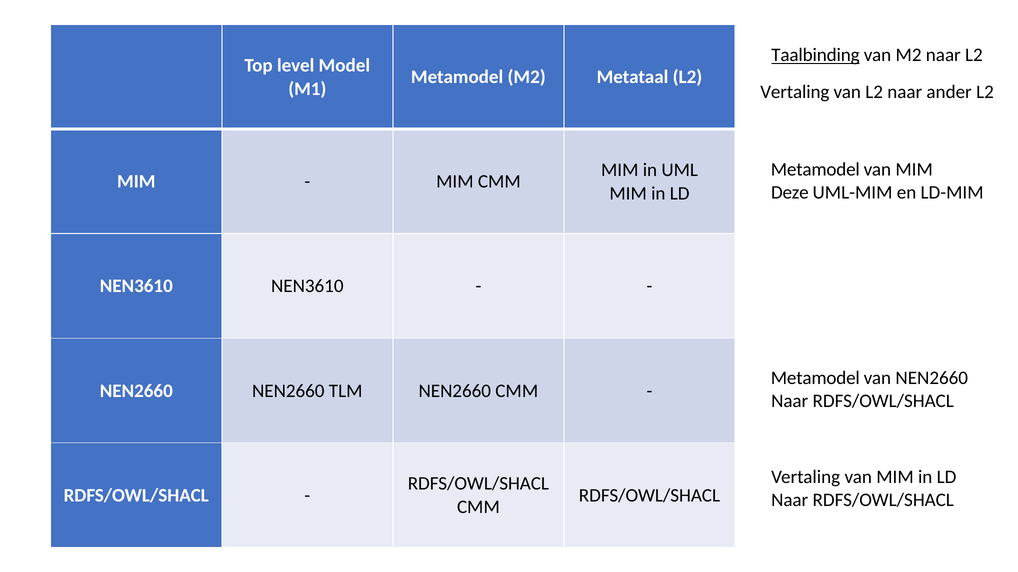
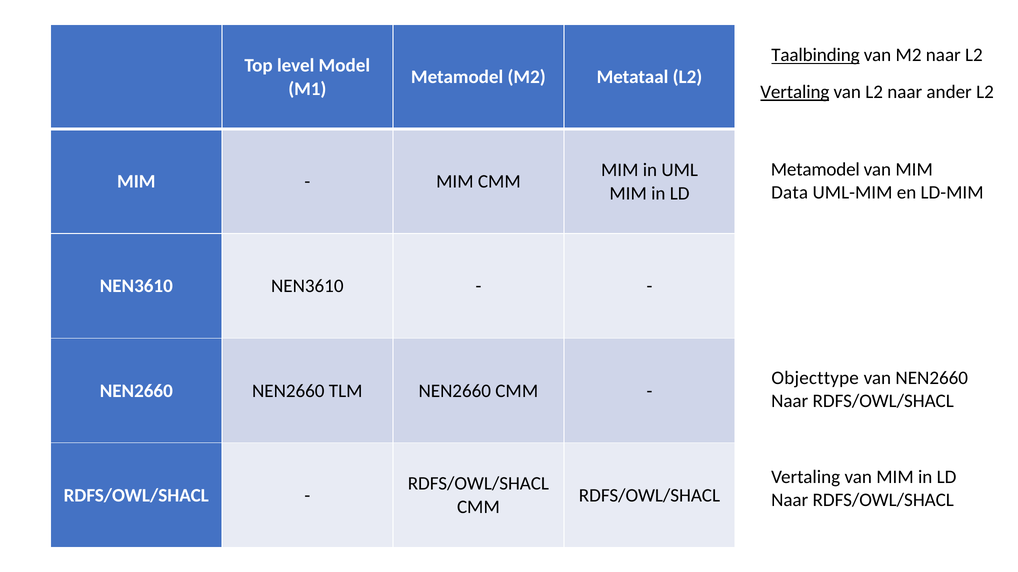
Vertaling at (795, 92) underline: none -> present
Deze: Deze -> Data
Metamodel at (815, 378): Metamodel -> Objecttype
